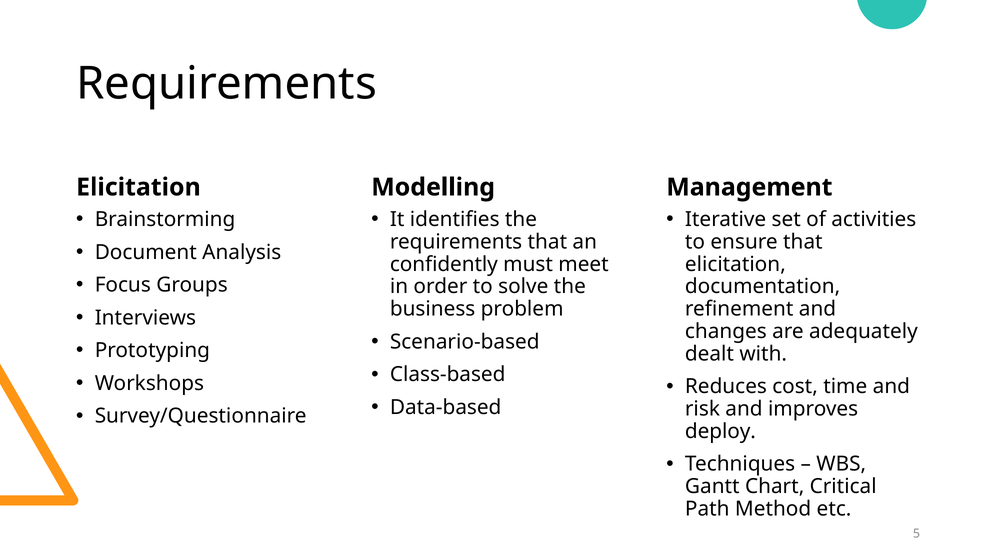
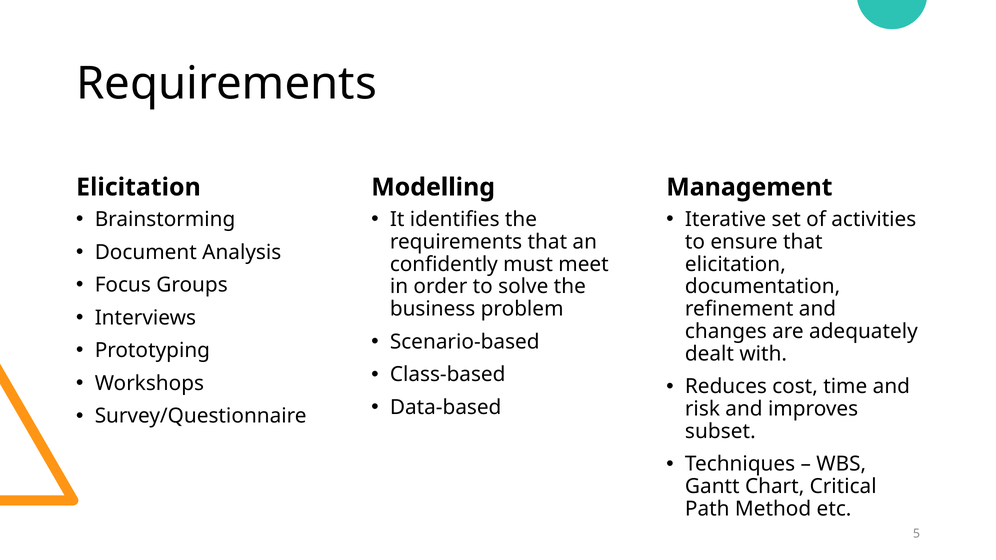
deploy: deploy -> subset
